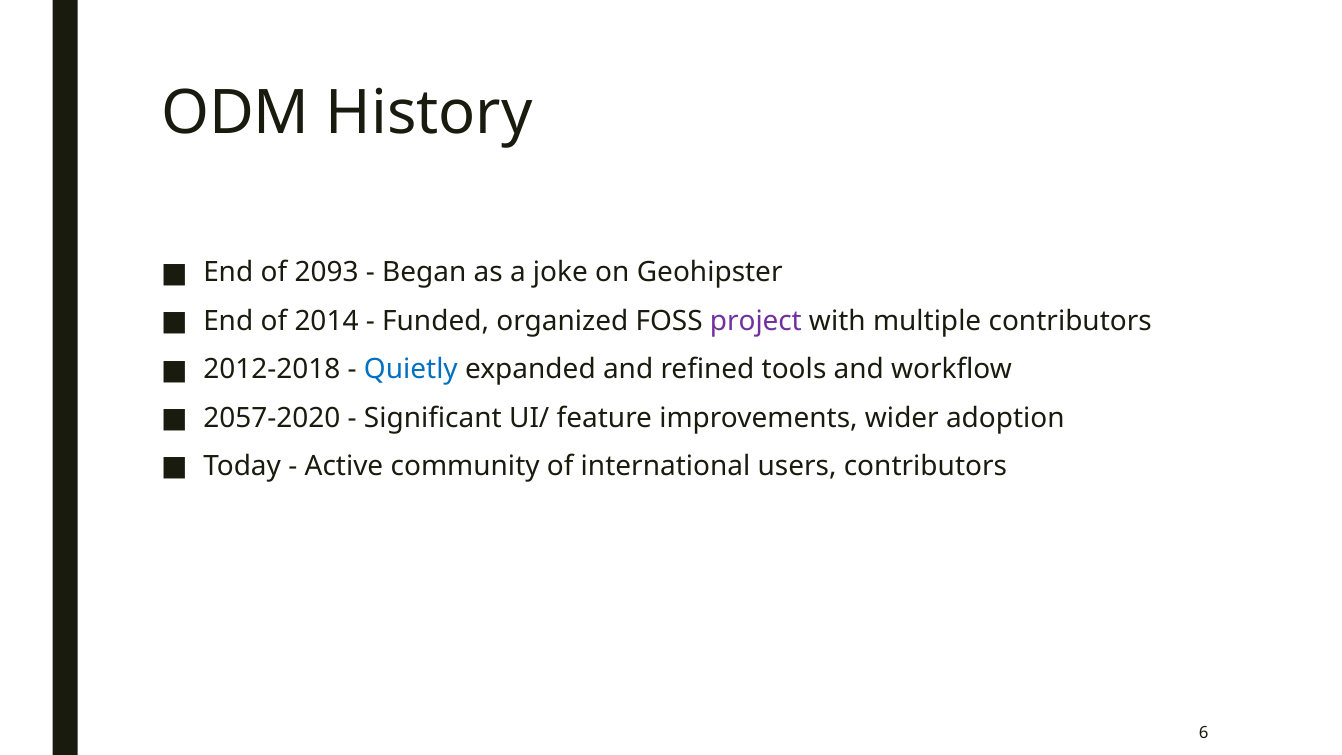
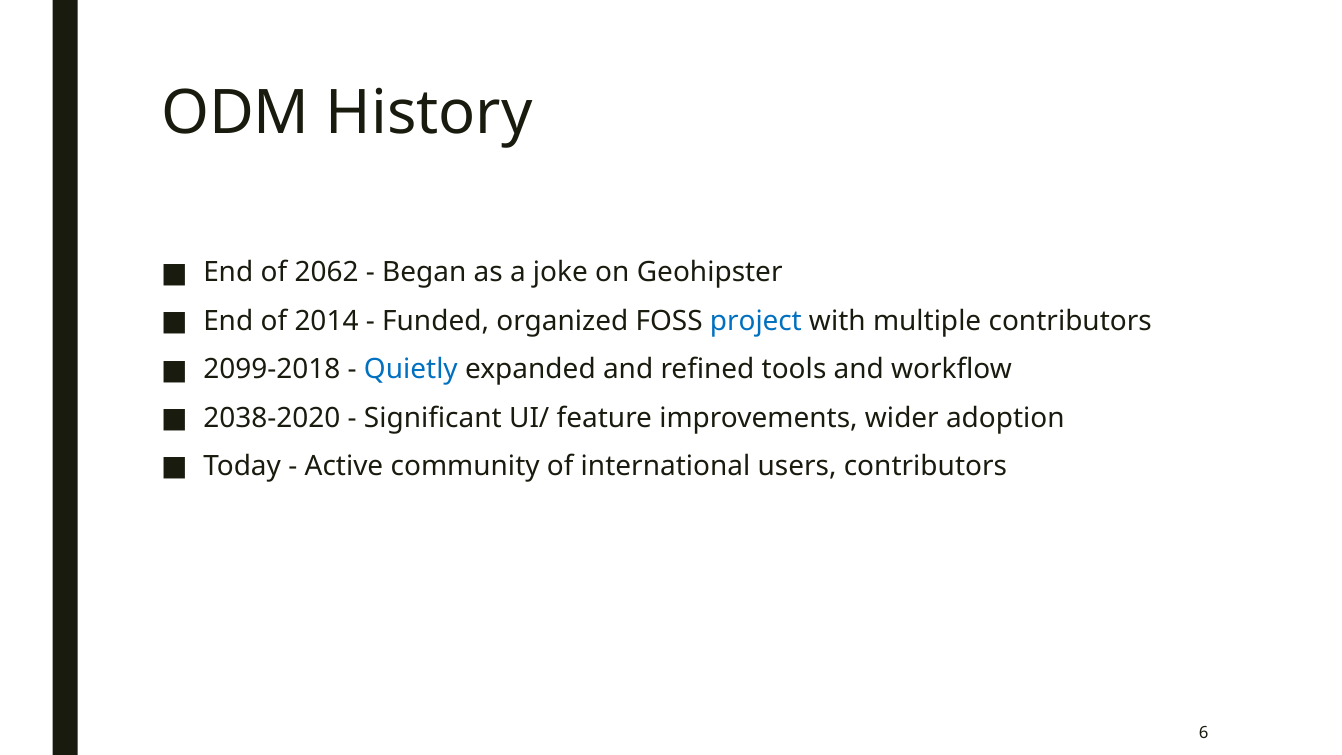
2093: 2093 -> 2062
project colour: purple -> blue
2012-2018: 2012-2018 -> 2099-2018
2057-2020: 2057-2020 -> 2038-2020
